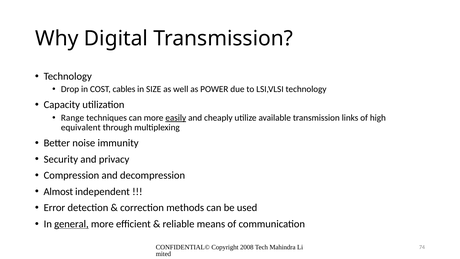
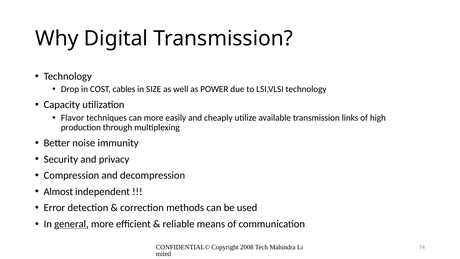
Range: Range -> Flavor
easily underline: present -> none
equivalent: equivalent -> production
